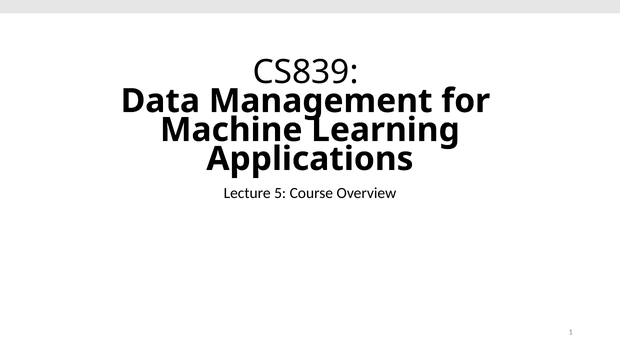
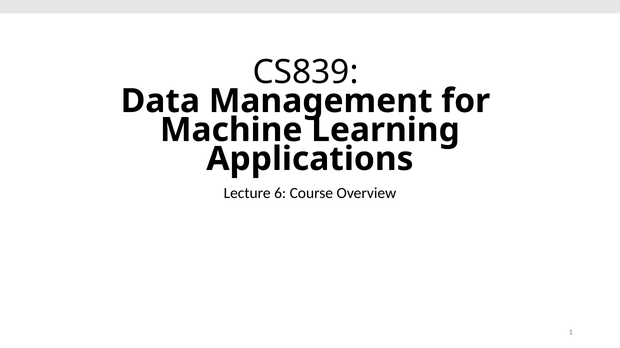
5: 5 -> 6
